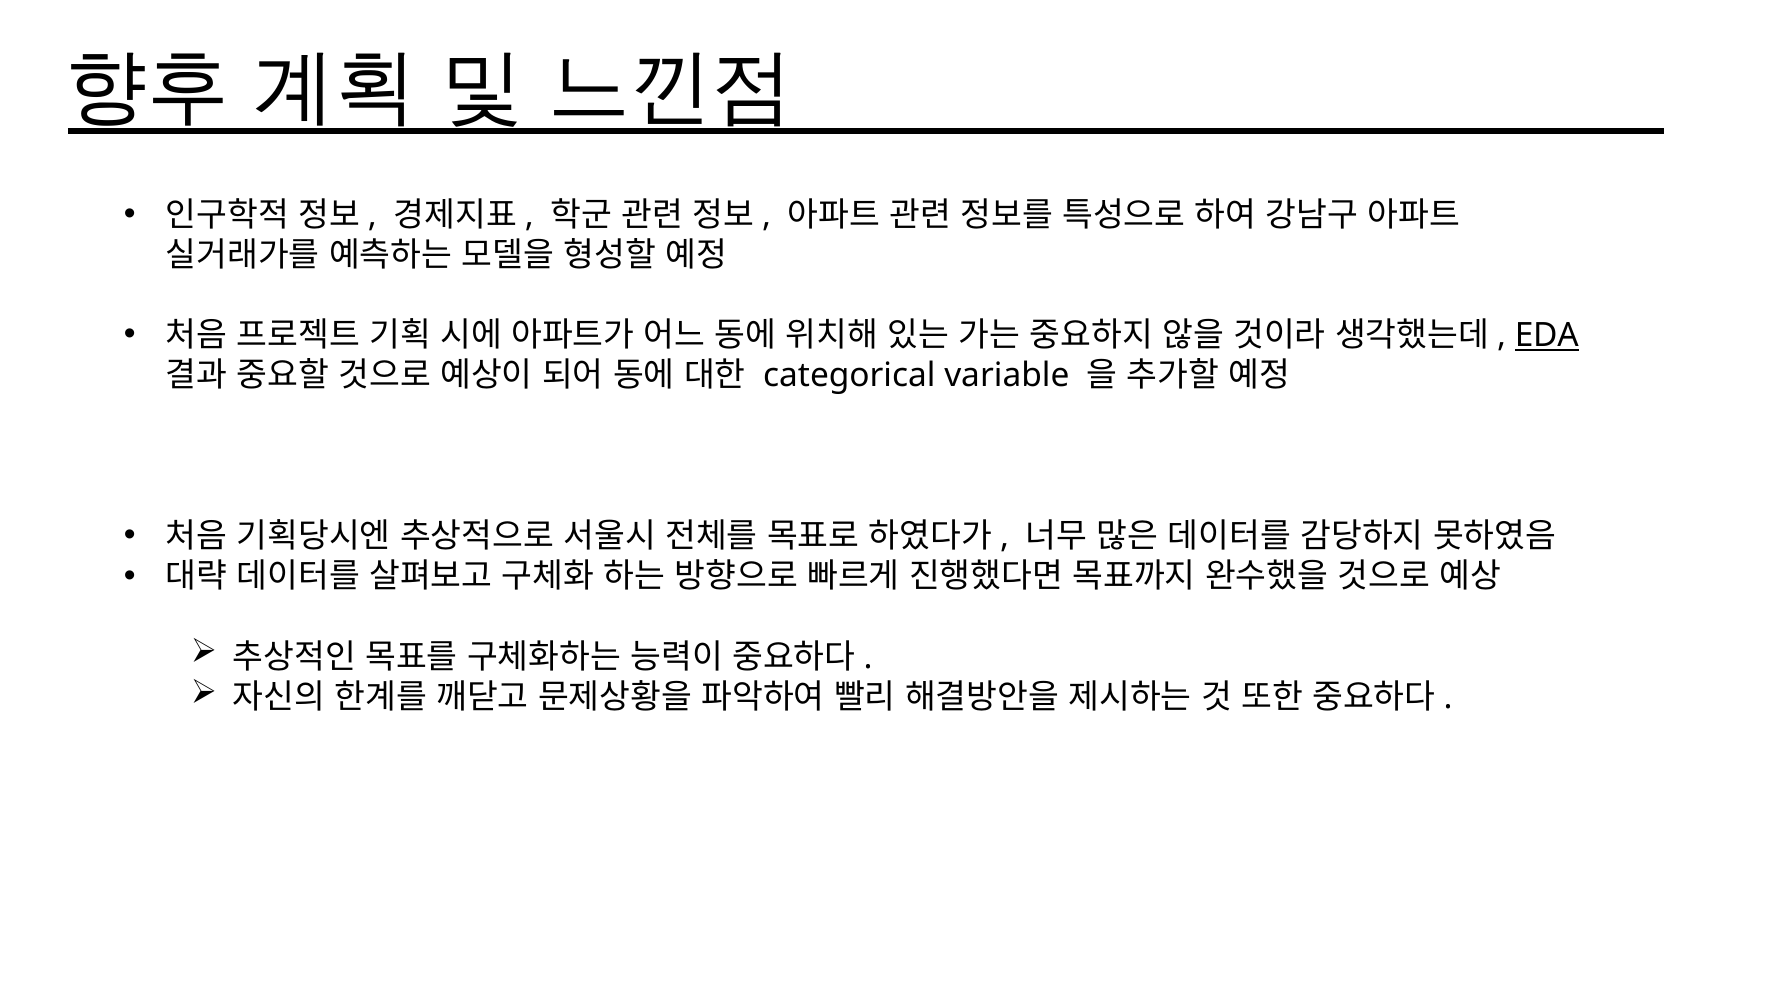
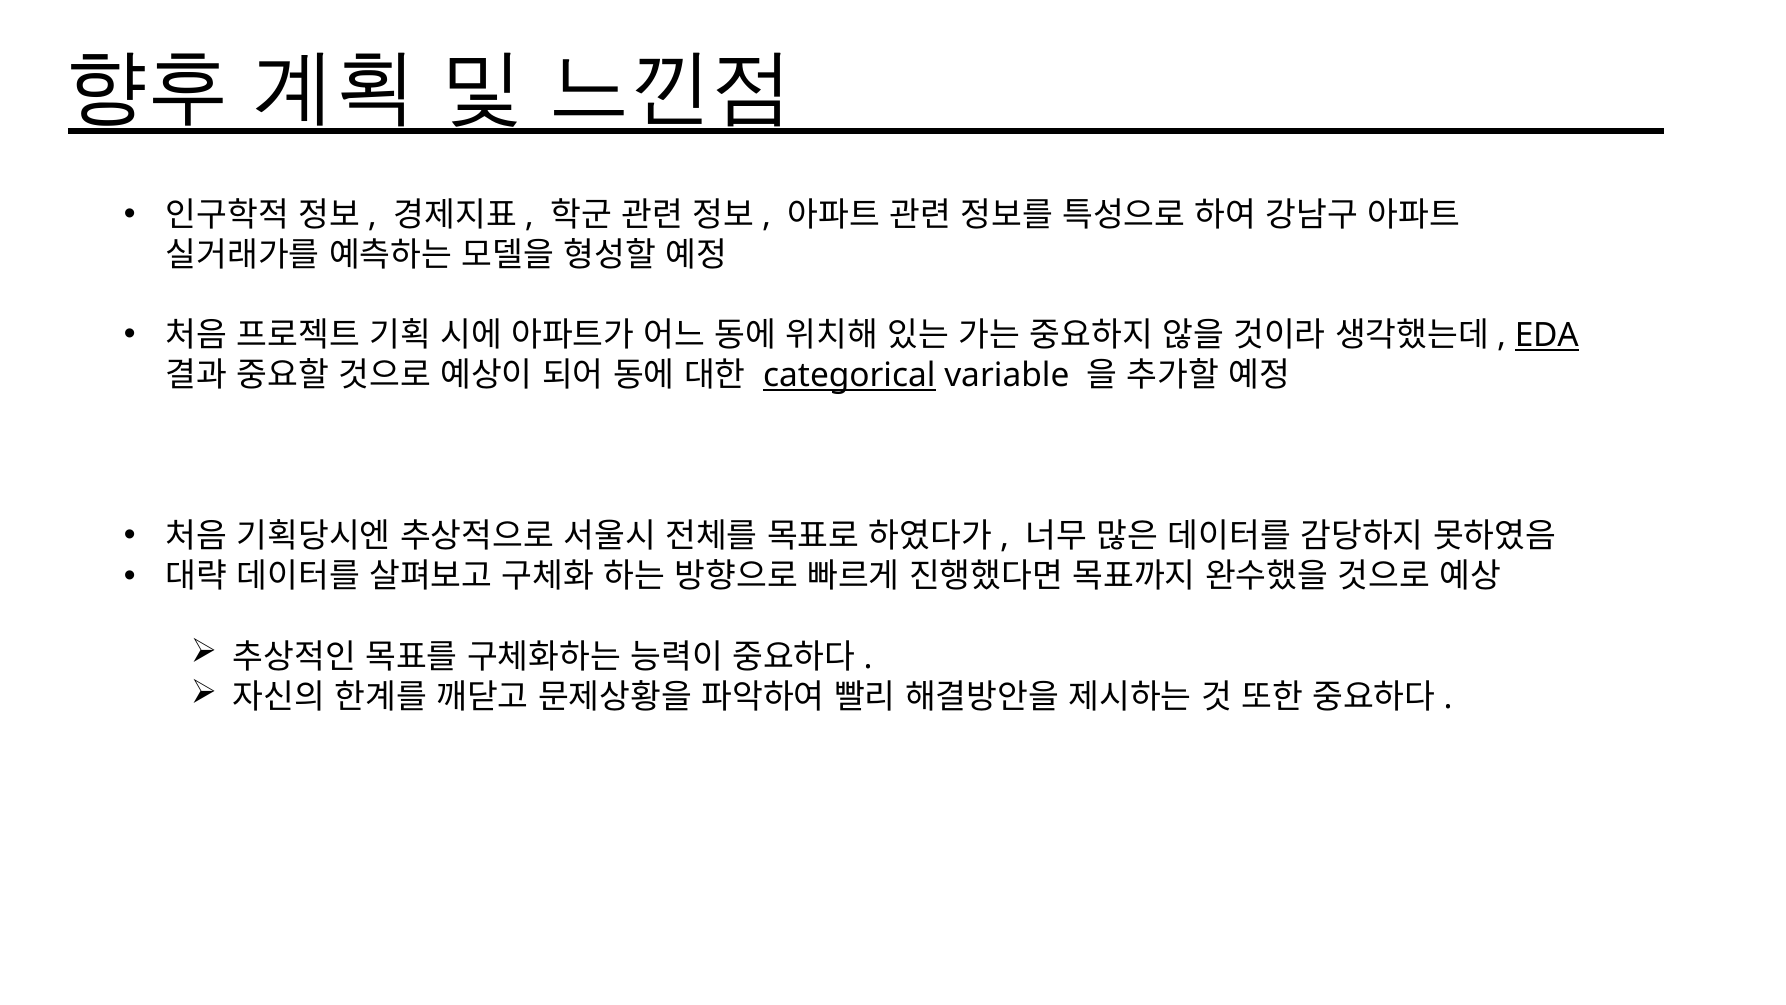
categorical underline: none -> present
